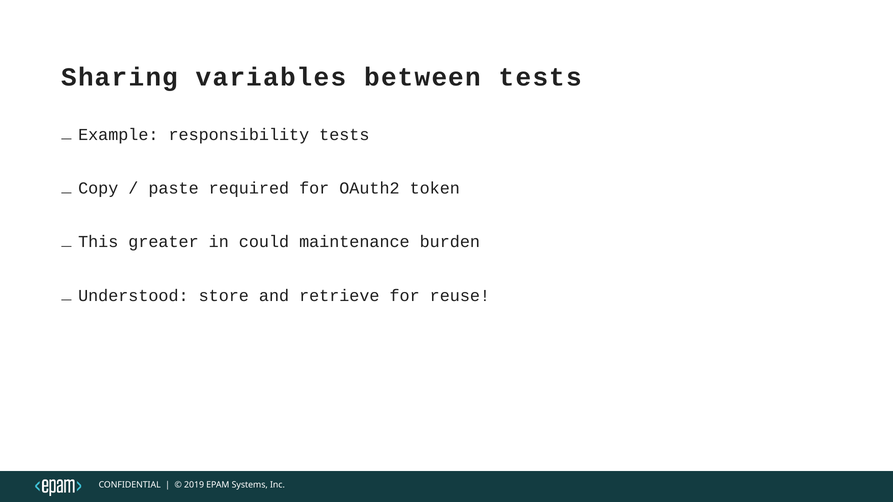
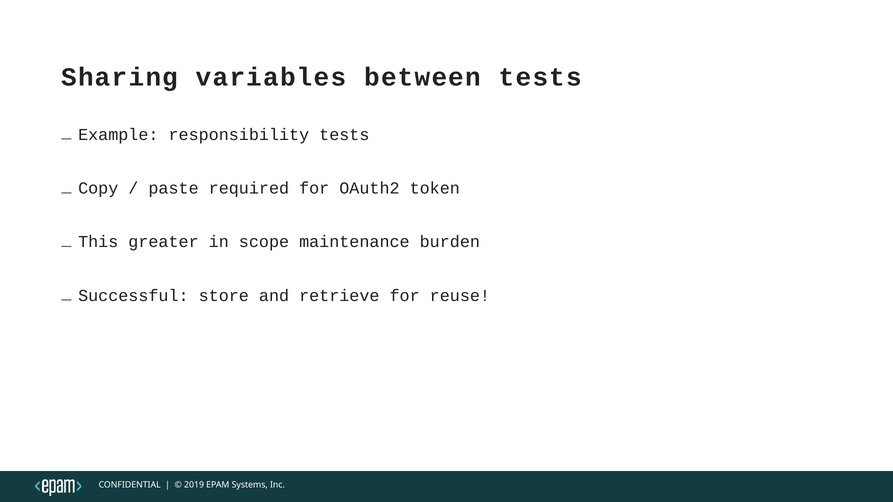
could: could -> scope
Understood: Understood -> Successful
